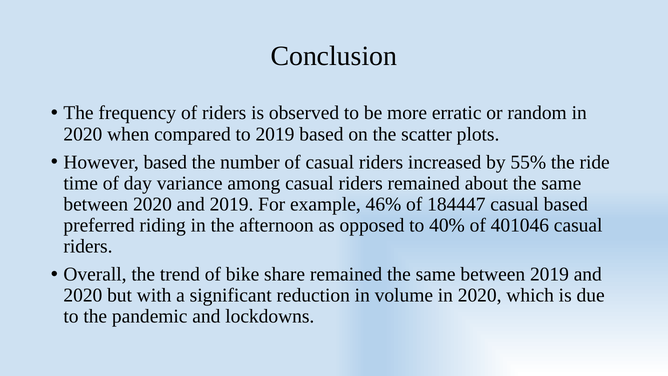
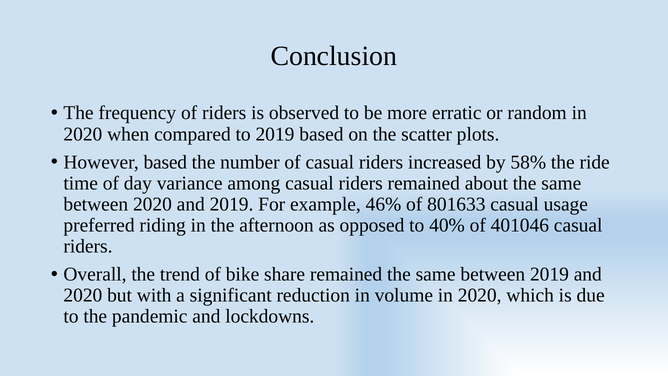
55%: 55% -> 58%
184447: 184447 -> 801633
casual based: based -> usage
